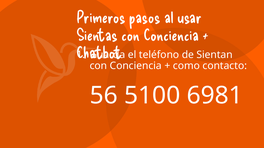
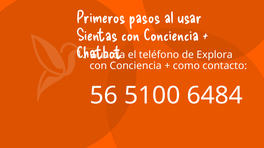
Sientan: Sientan -> Explora
6981: 6981 -> 6484
